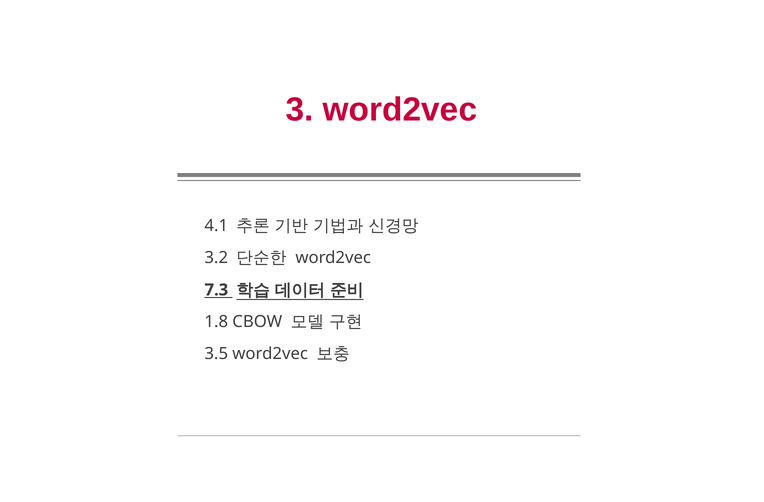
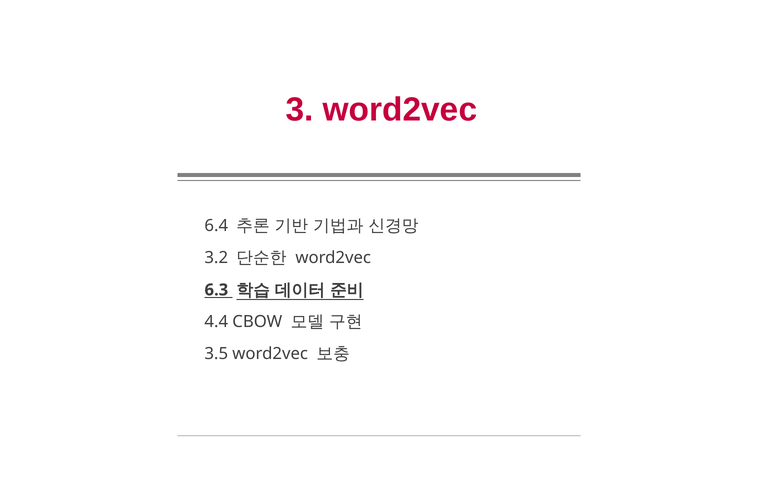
4.1: 4.1 -> 6.4
7.3: 7.3 -> 6.3
1.8: 1.8 -> 4.4
